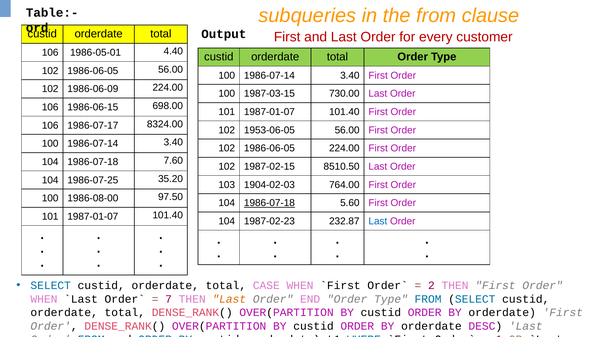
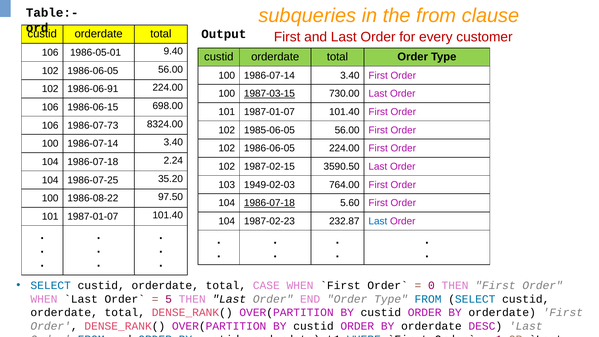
4.40: 4.40 -> 9.40
1986-06-09: 1986-06-09 -> 1986-06-91
1987-03-15 underline: none -> present
1986-07-17: 1986-07-17 -> 1986-07-73
1953-06-05: 1953-06-05 -> 1985-06-05
7.60: 7.60 -> 2.24
8510.50: 8510.50 -> 3590.50
1904-02-03: 1904-02-03 -> 1949-02-03
1986-08-00: 1986-08-00 -> 1986-08-22
2: 2 -> 0
7: 7 -> 5
Last at (229, 299) colour: orange -> black
